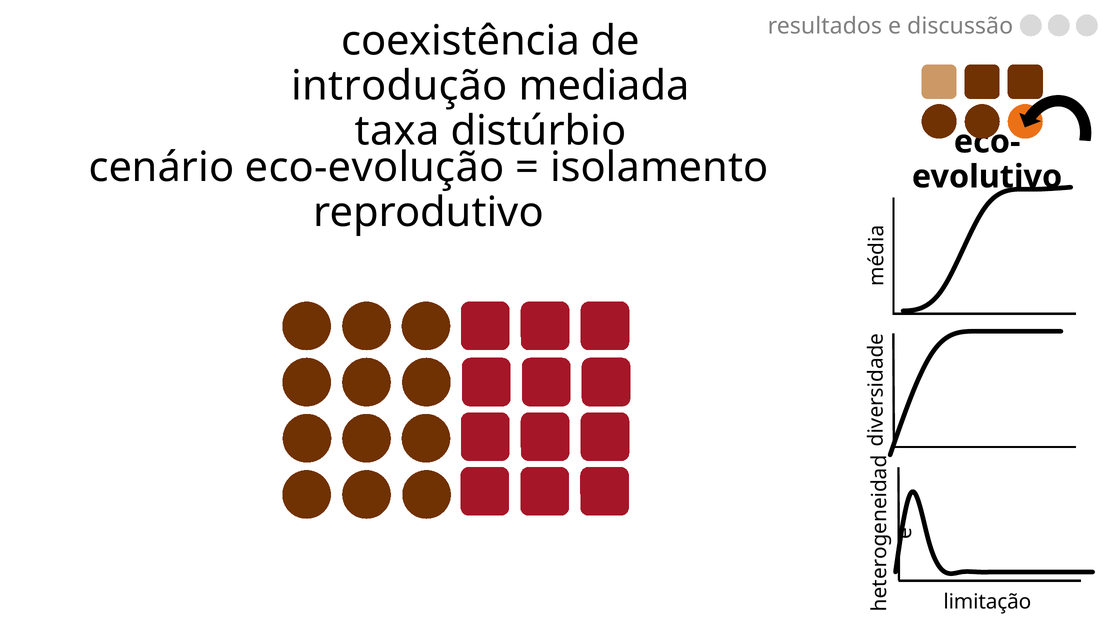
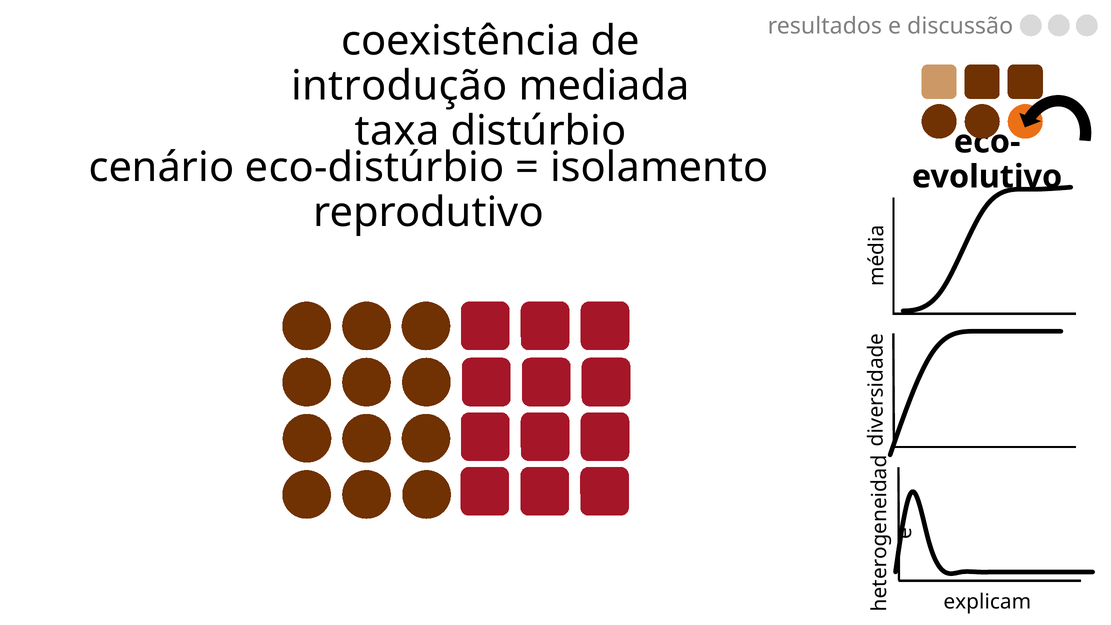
eco-evolução: eco-evolução -> eco-distúrbio
limitação: limitação -> explicam
